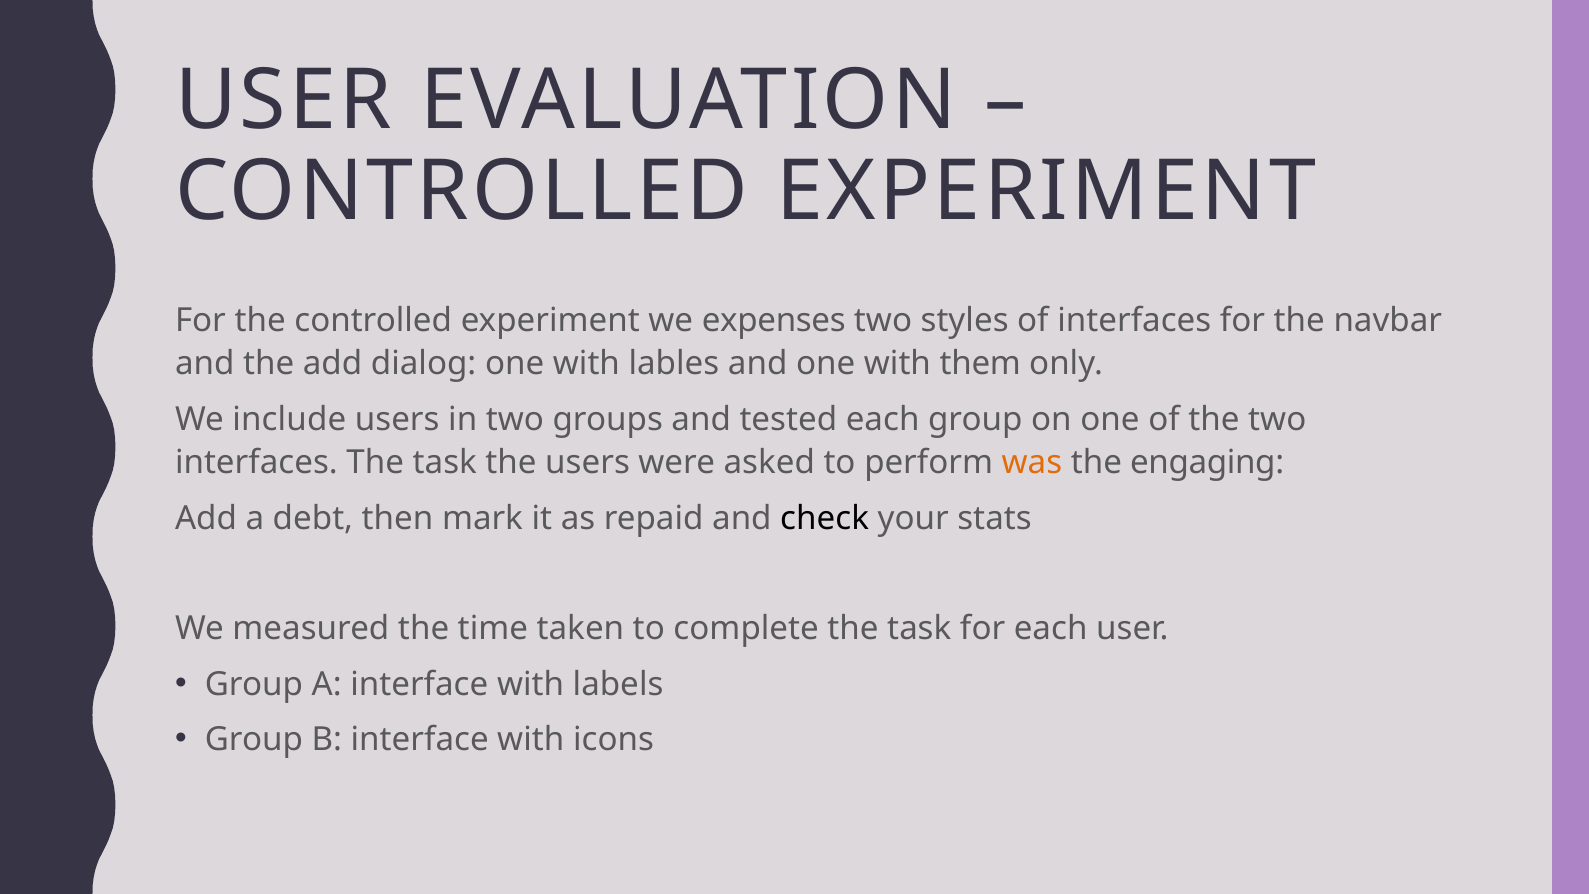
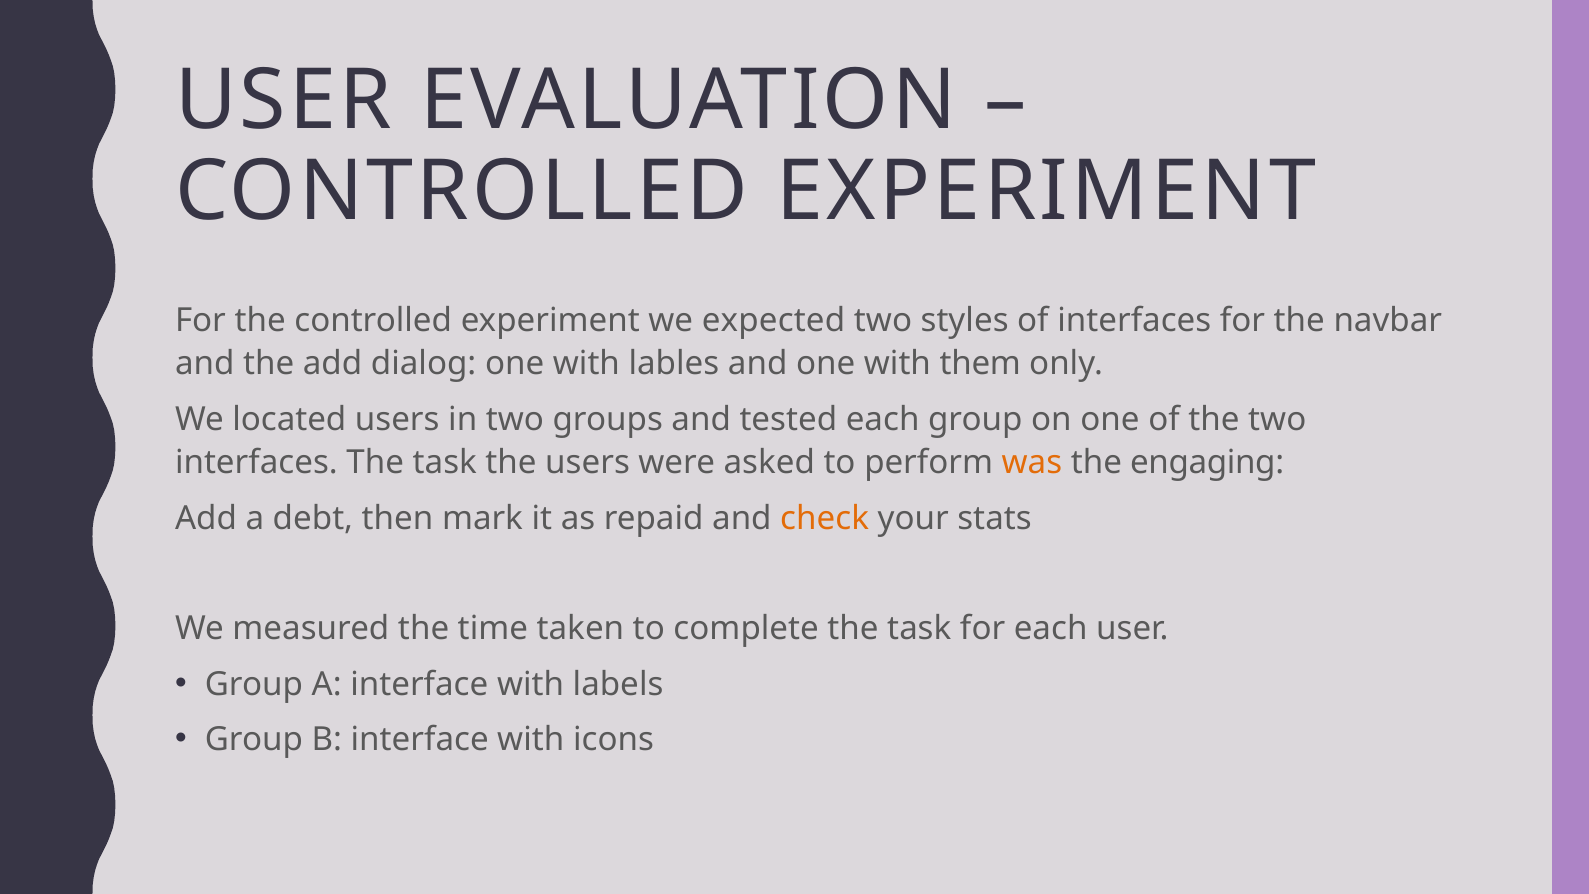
expenses: expenses -> expected
include: include -> located
check colour: black -> orange
